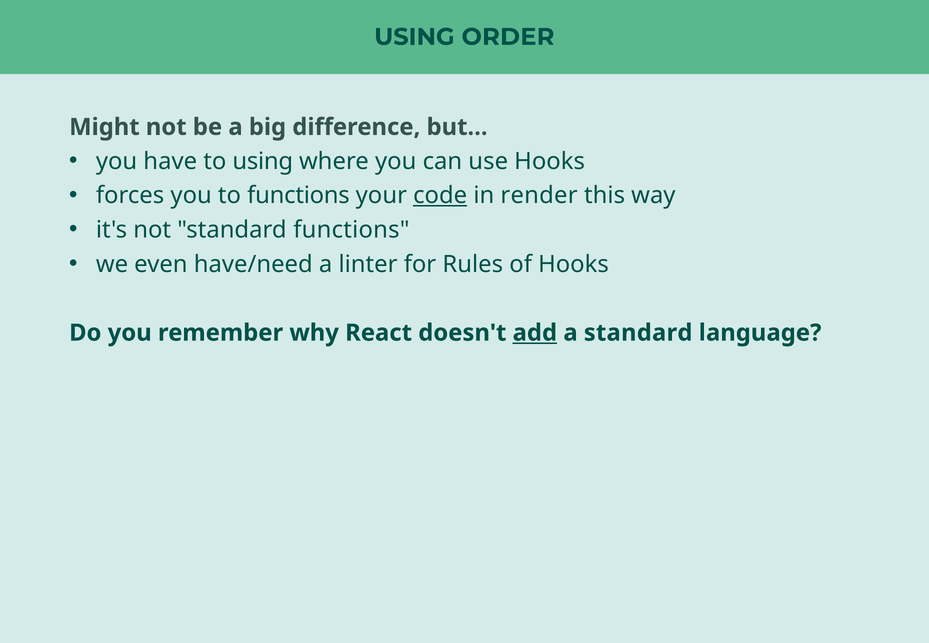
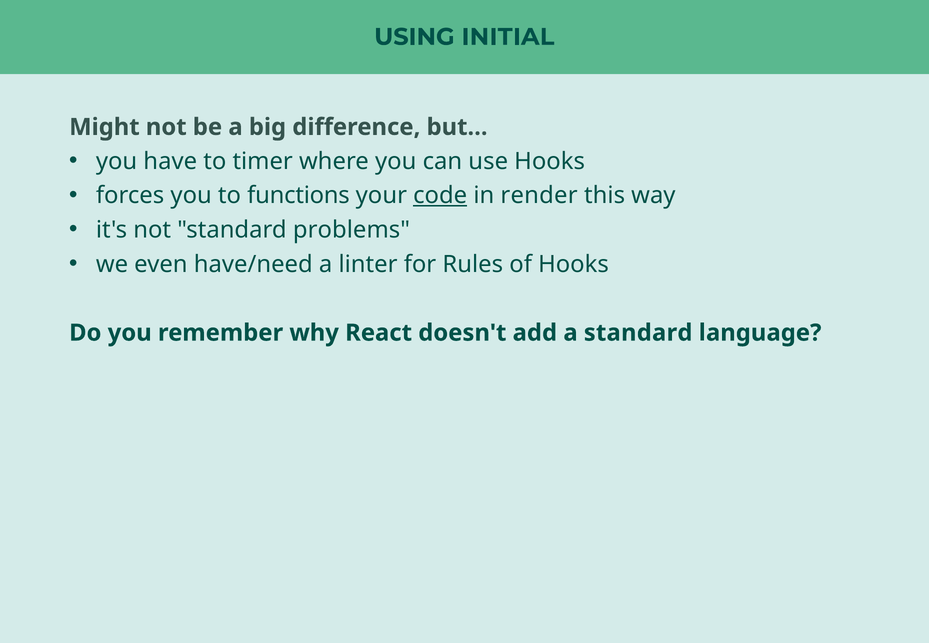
ORDER: ORDER -> INITIAL
to using: using -> timer
standard functions: functions -> problems
add underline: present -> none
